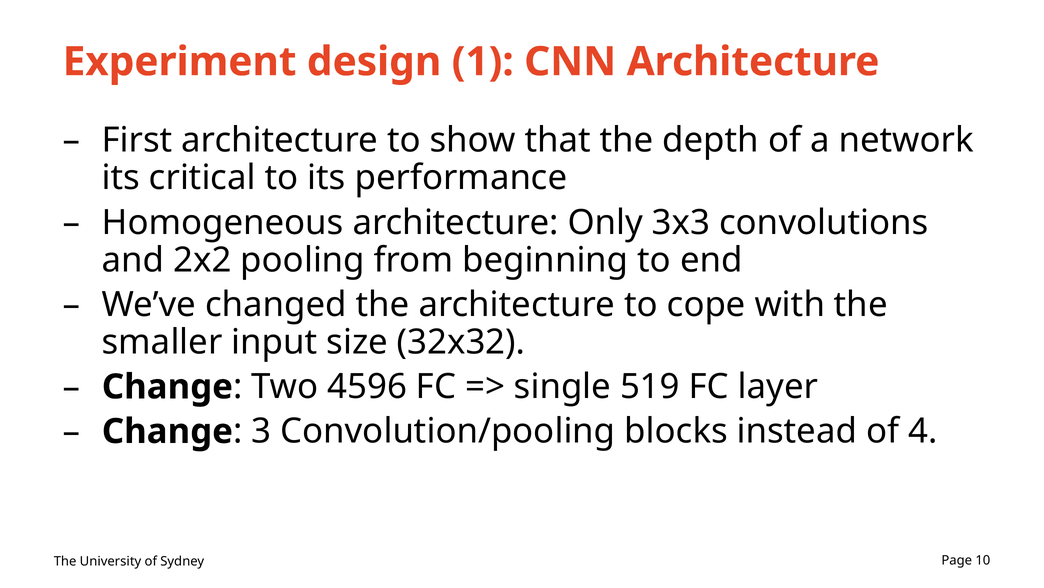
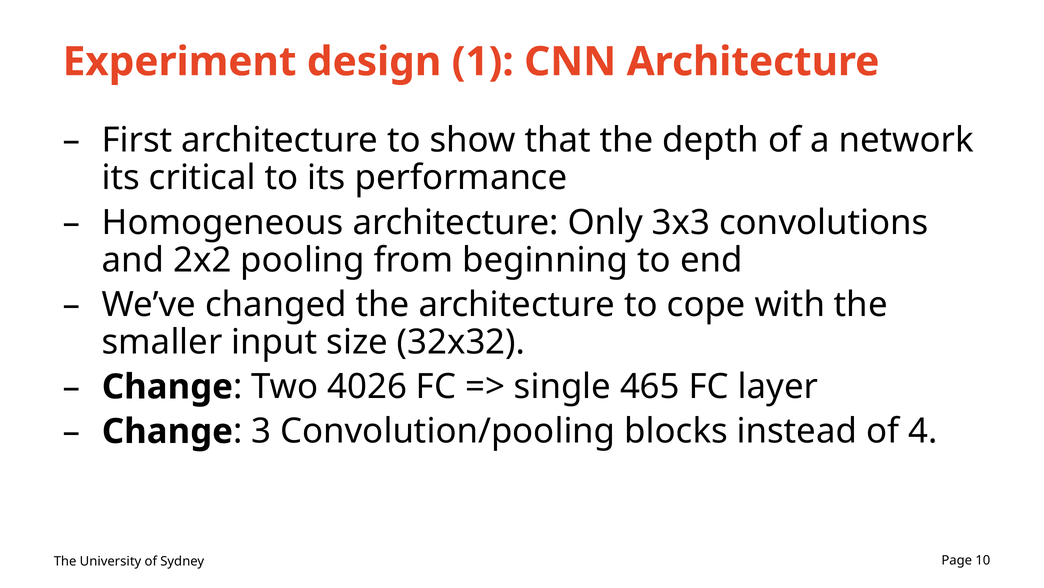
4596: 4596 -> 4026
519: 519 -> 465
